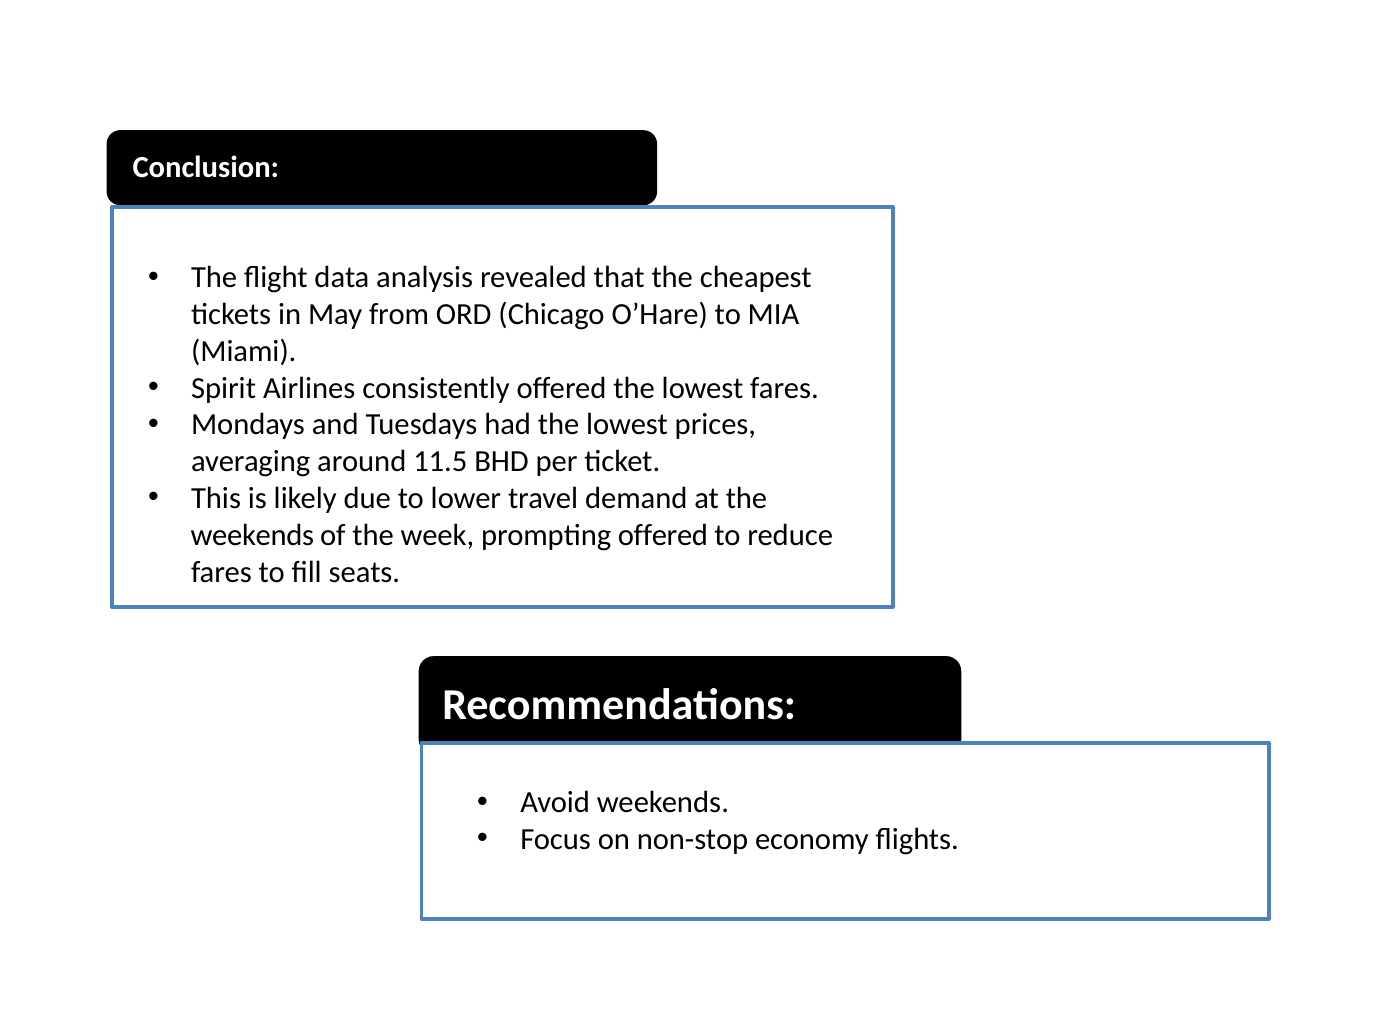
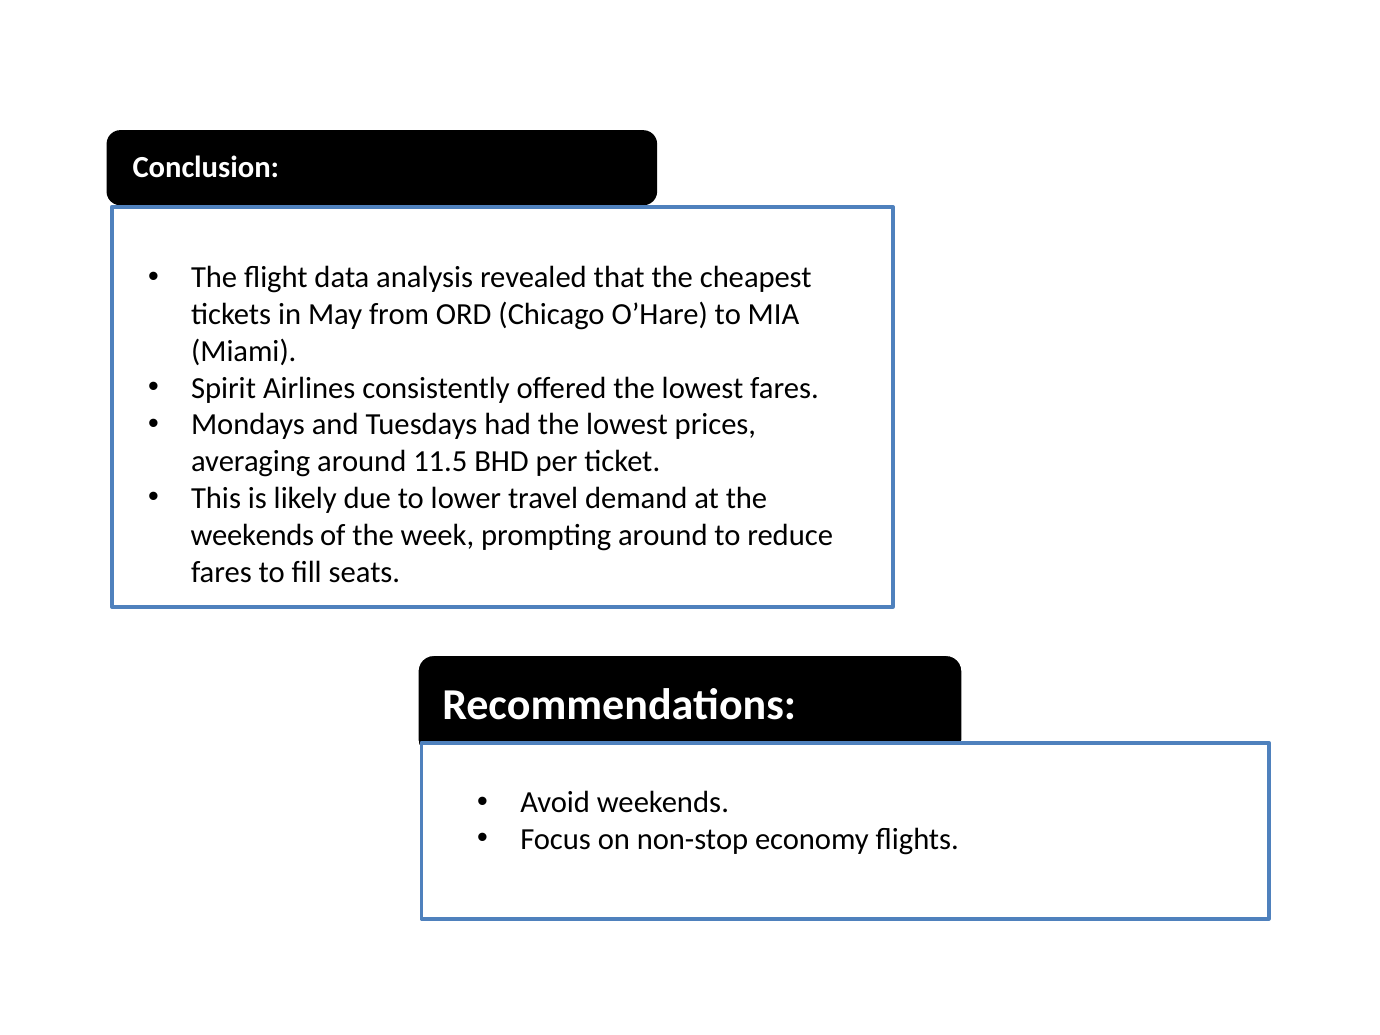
prompting offered: offered -> around
